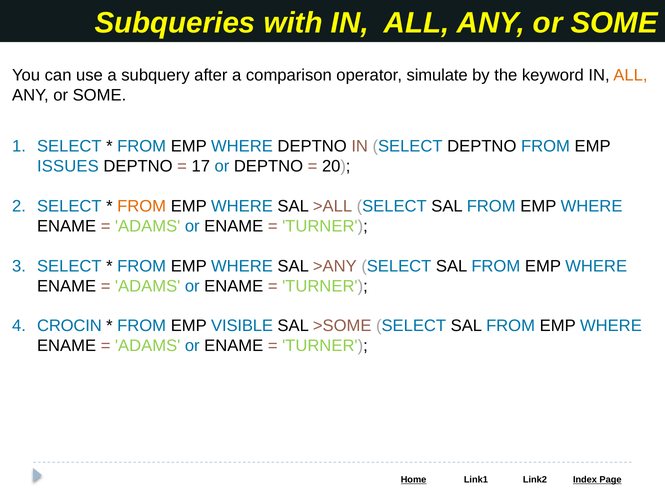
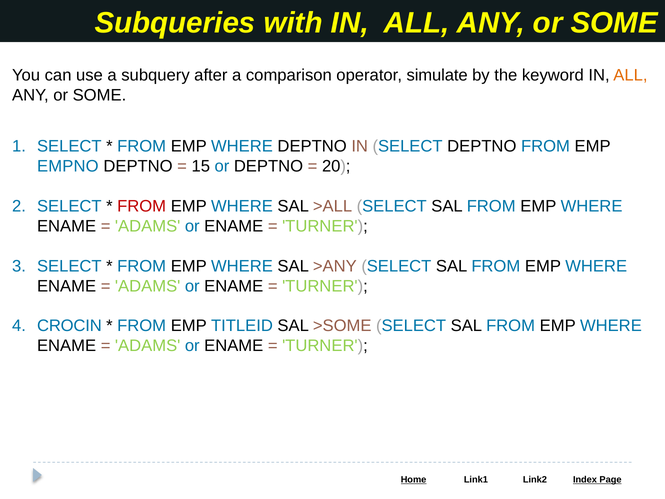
ISSUES: ISSUES -> EMPNO
17: 17 -> 15
FROM at (142, 206) colour: orange -> red
VISIBLE: VISIBLE -> TITLEID
